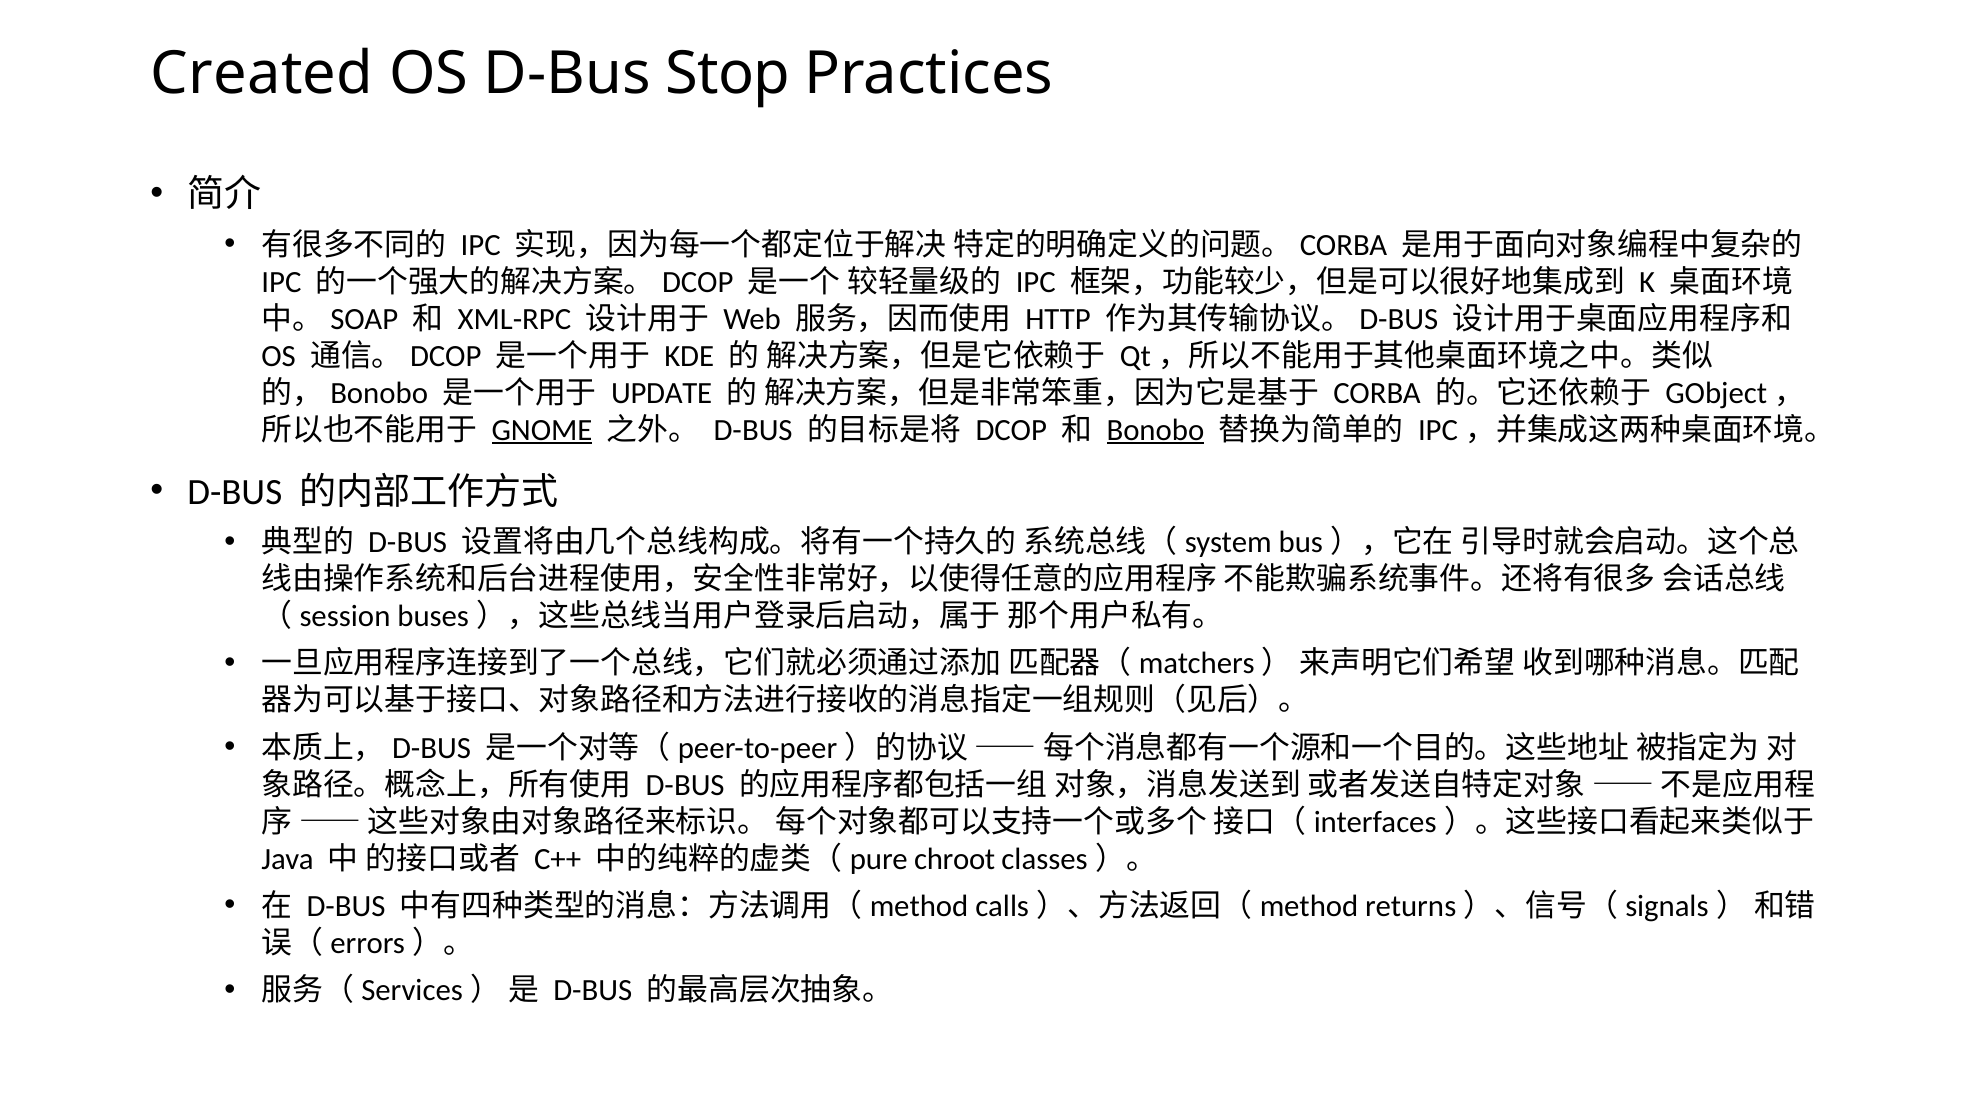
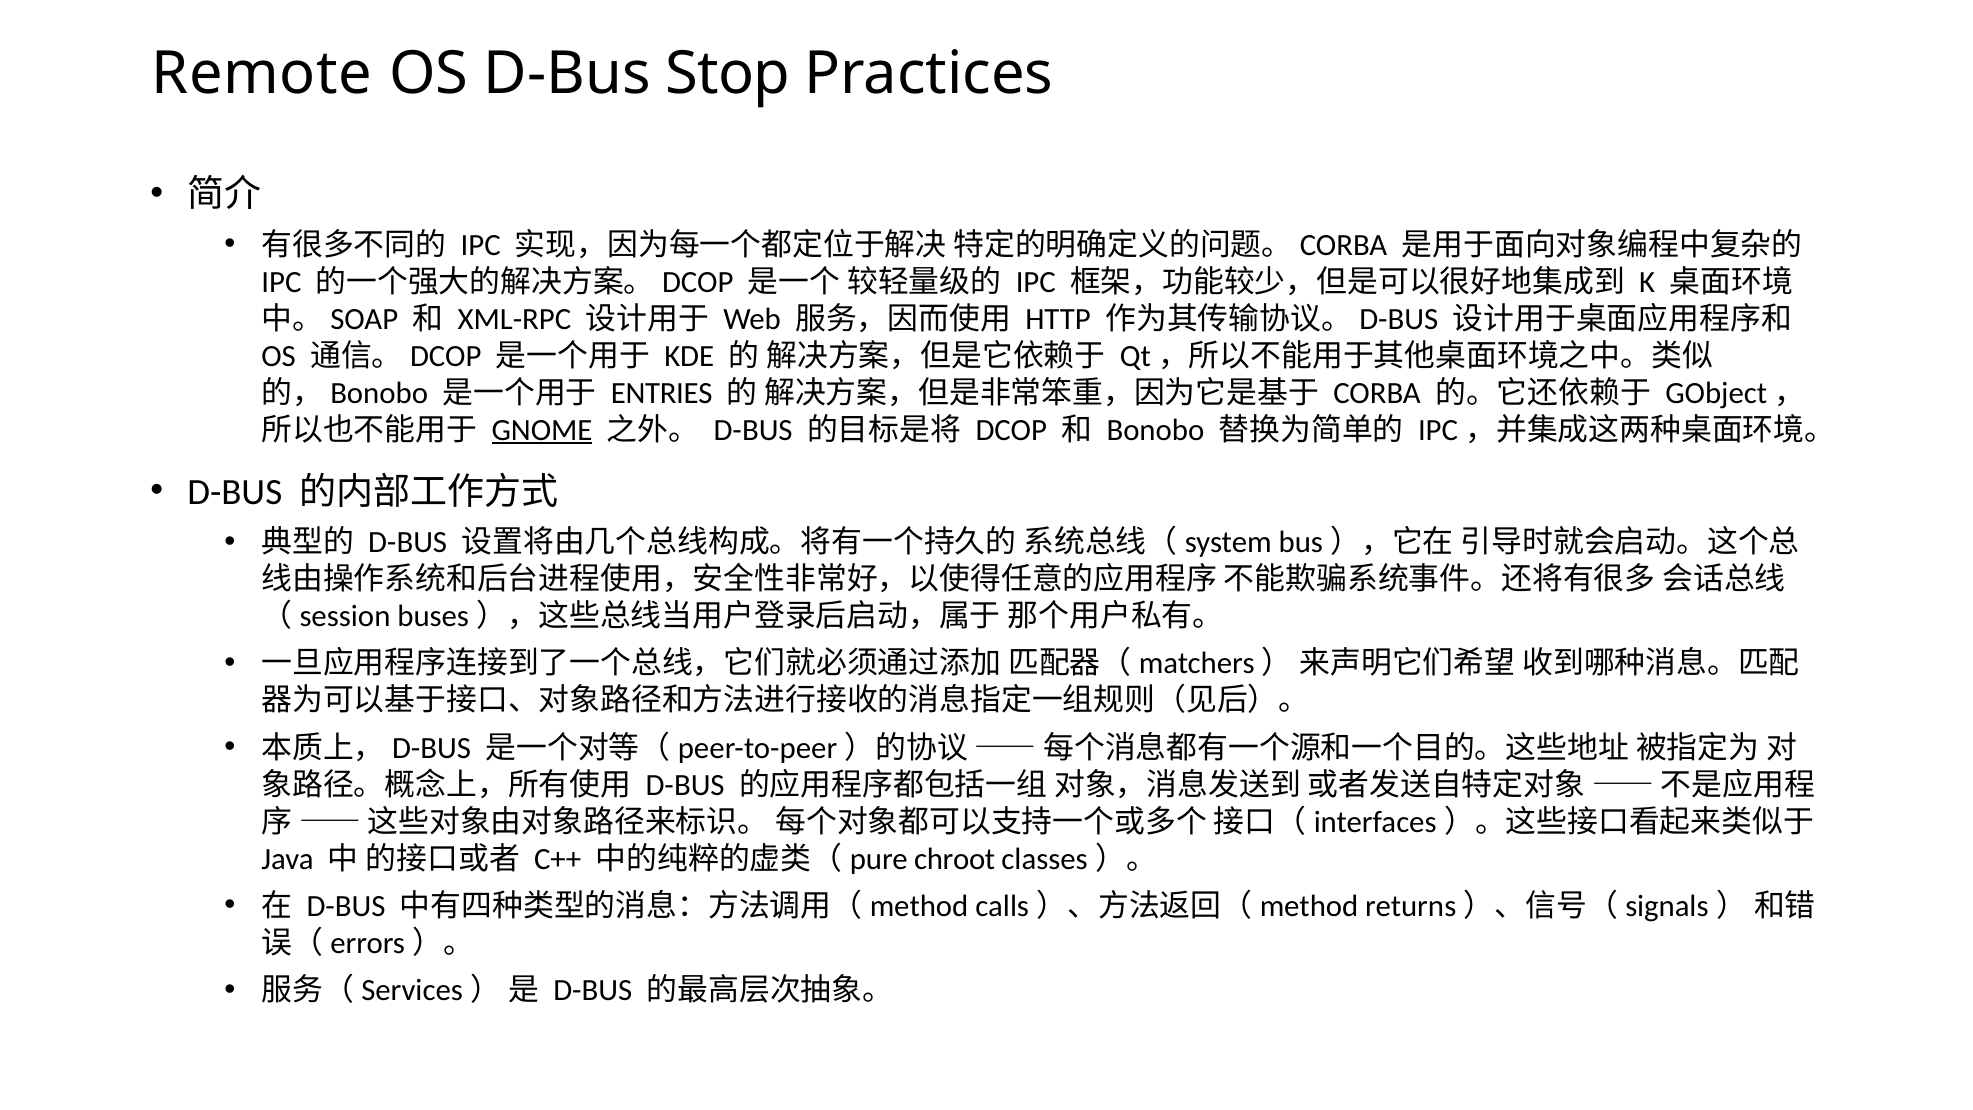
Created: Created -> Remote
UPDATE: UPDATE -> ENTRIES
Bonobo underline: present -> none
